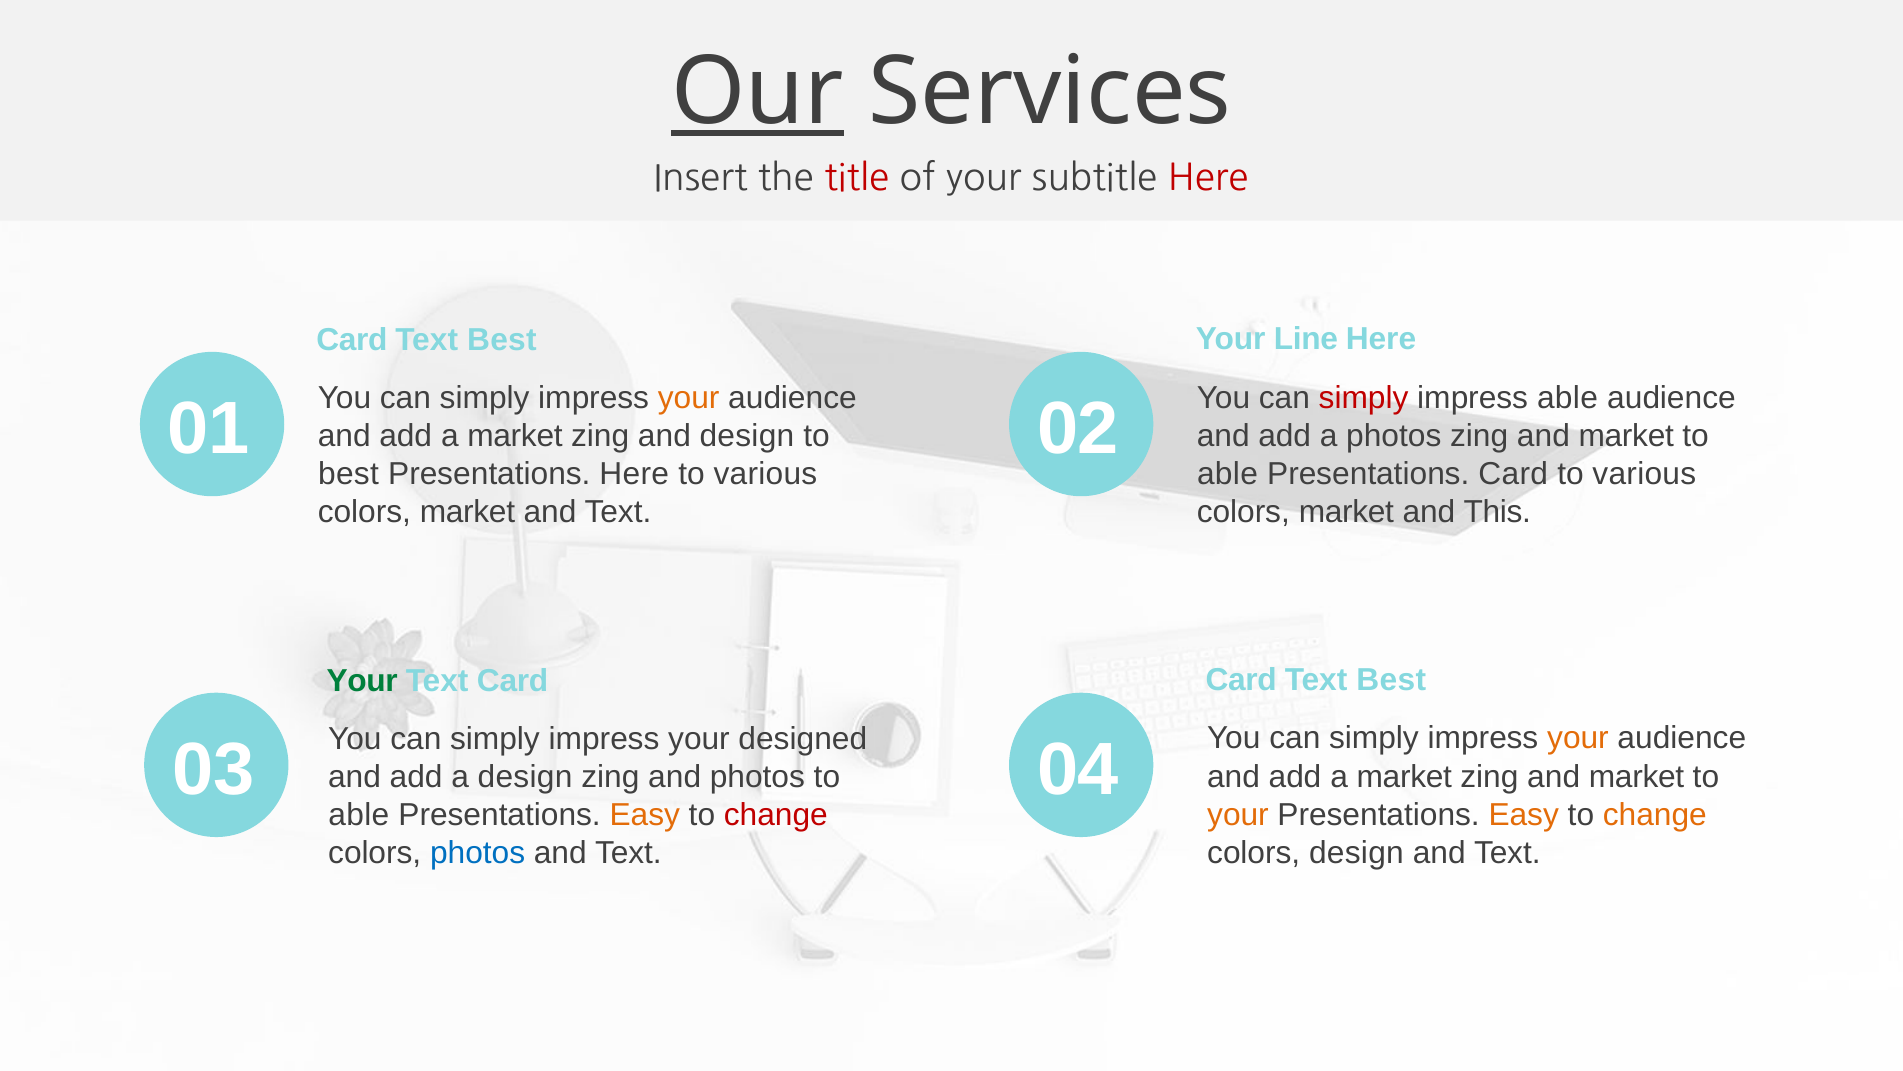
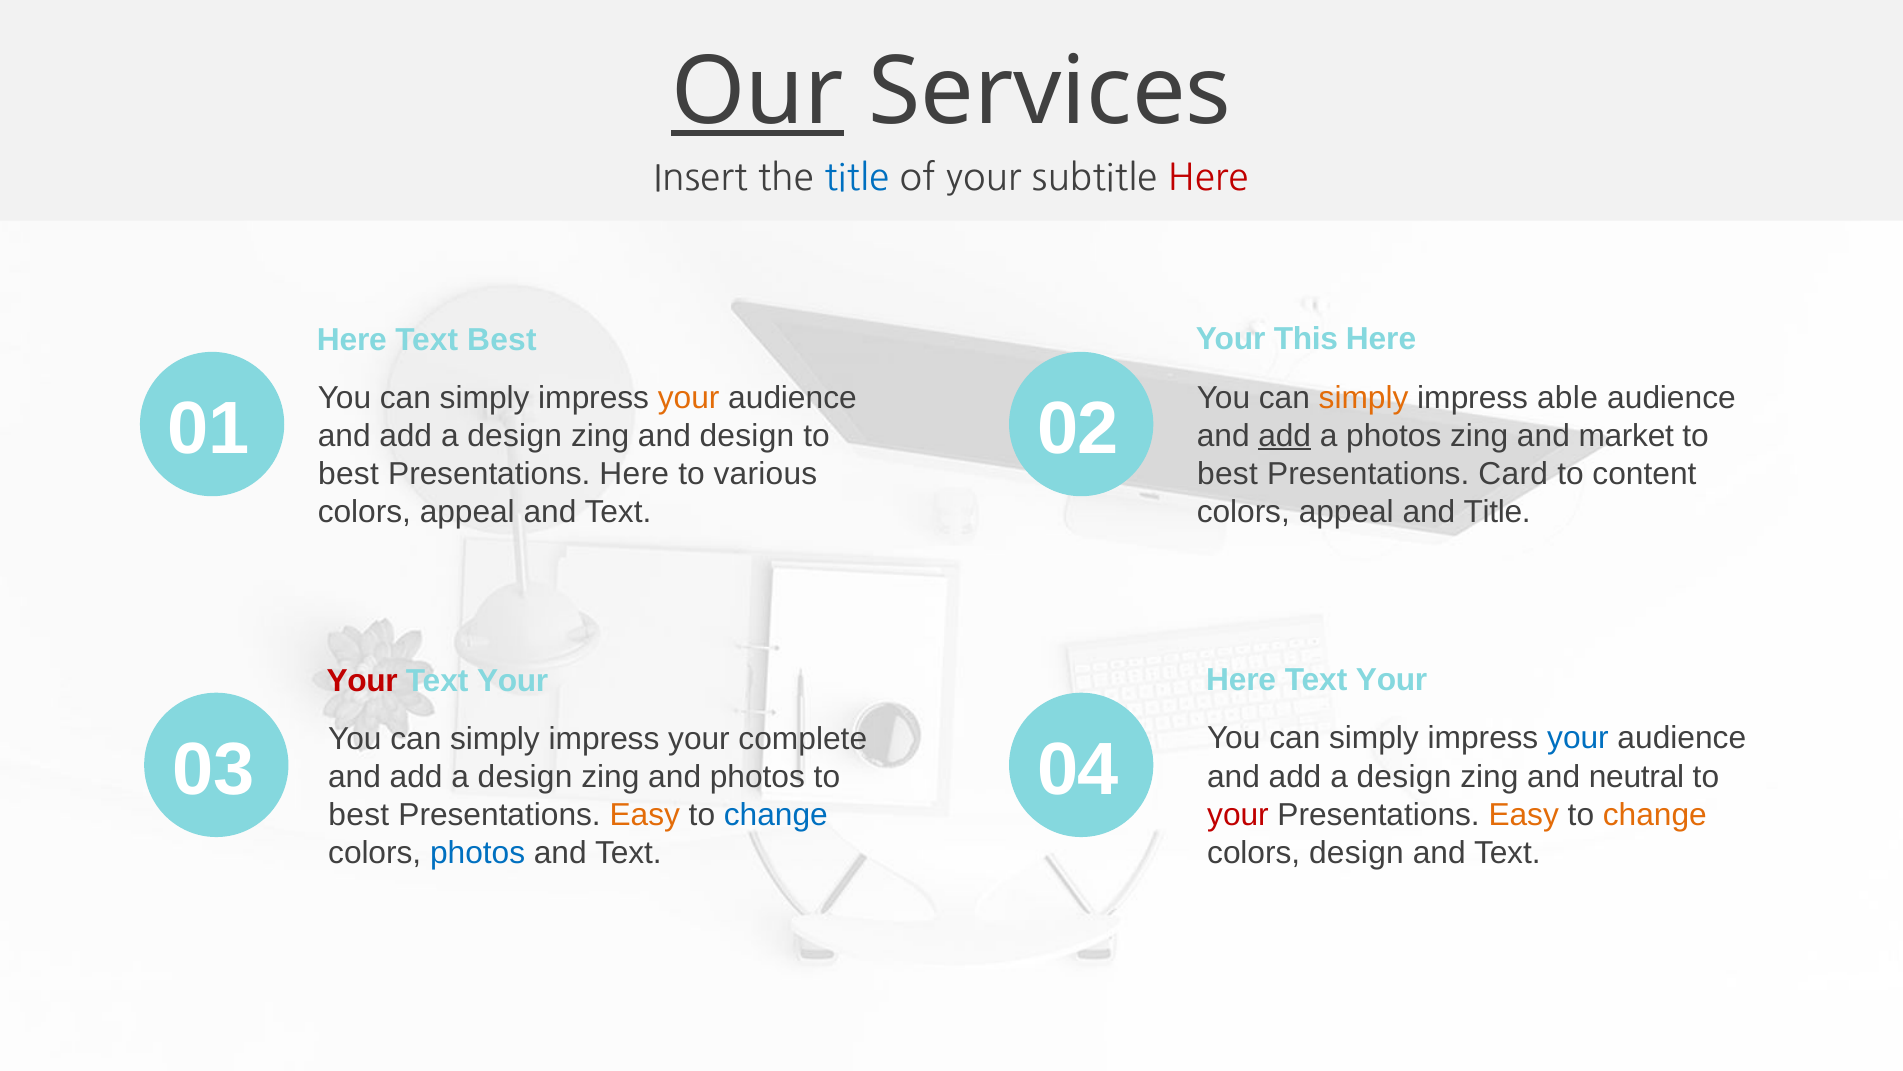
title at (857, 178) colour: red -> blue
Line: Line -> This
Card at (352, 340): Card -> Here
simply at (1364, 397) colour: red -> orange
add at (1285, 436) underline: none -> present
market at (515, 436): market -> design
able at (1227, 474): able -> best
various at (1644, 474): various -> content
market at (1346, 512): market -> appeal
and This: This -> Title
market at (467, 512): market -> appeal
Card at (1241, 680): Card -> Here
Best at (1391, 680): Best -> Your
Your at (362, 680) colour: green -> red
Card at (513, 680): Card -> Your
your at (1578, 738) colour: orange -> blue
designed: designed -> complete
market at (1404, 776): market -> design
market at (1637, 776): market -> neutral
your at (1238, 814) colour: orange -> red
able at (359, 815): able -> best
change at (776, 815) colour: red -> blue
